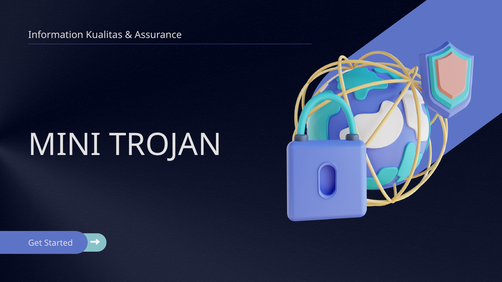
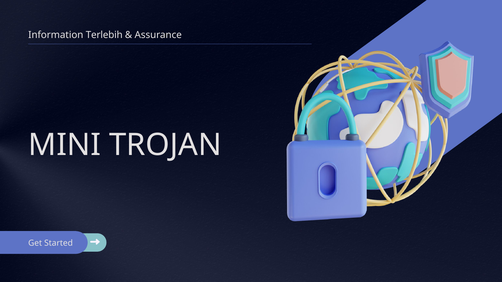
Kualitas: Kualitas -> Terlebih
